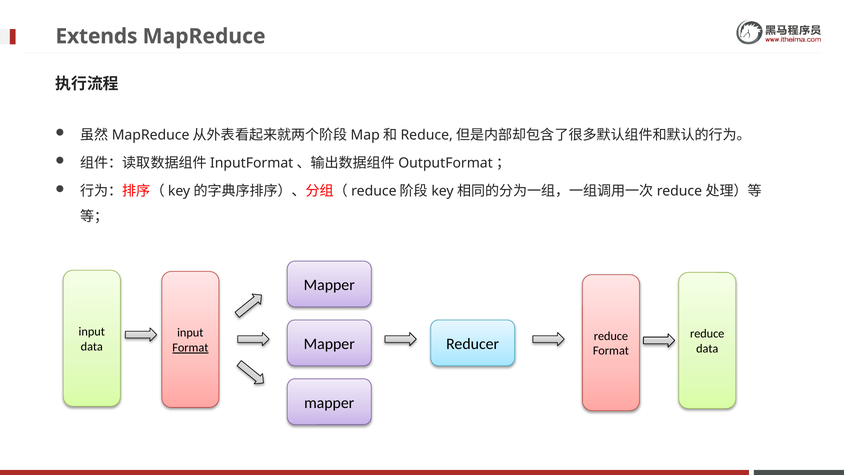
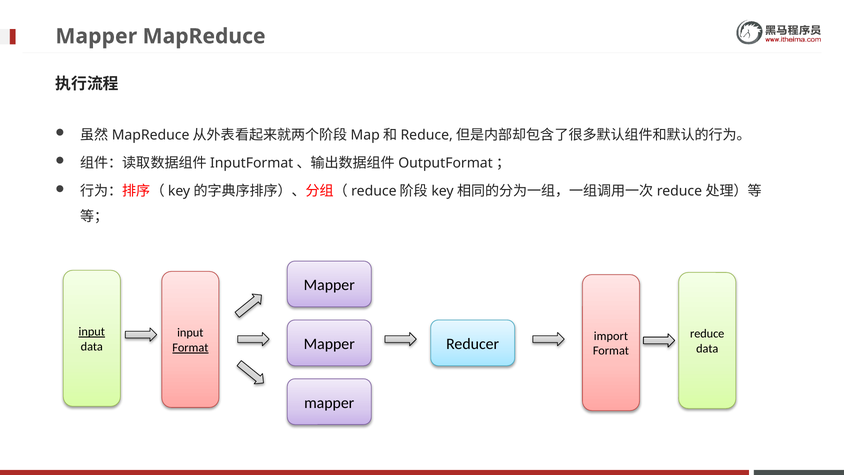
Extends at (96, 36): Extends -> Mapper
input at (92, 332) underline: none -> present
reduce at (611, 336): reduce -> import
